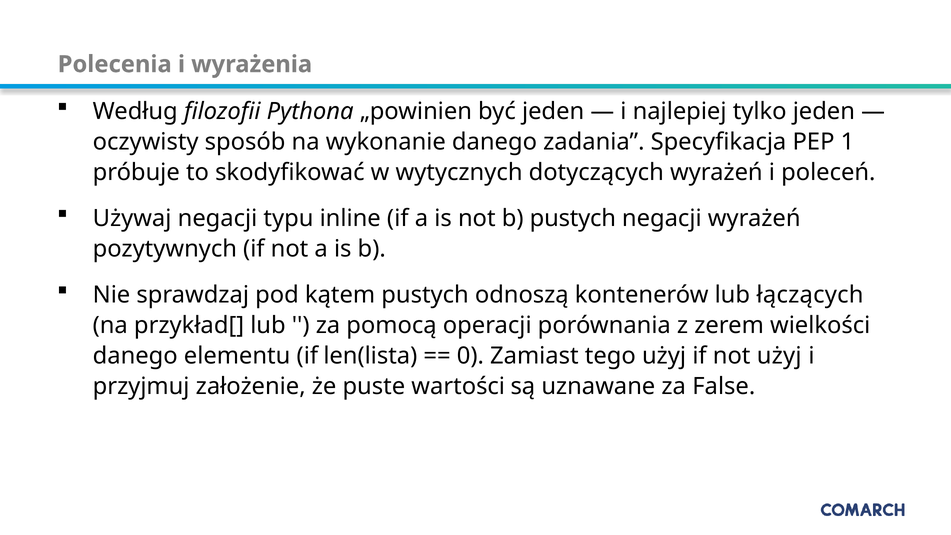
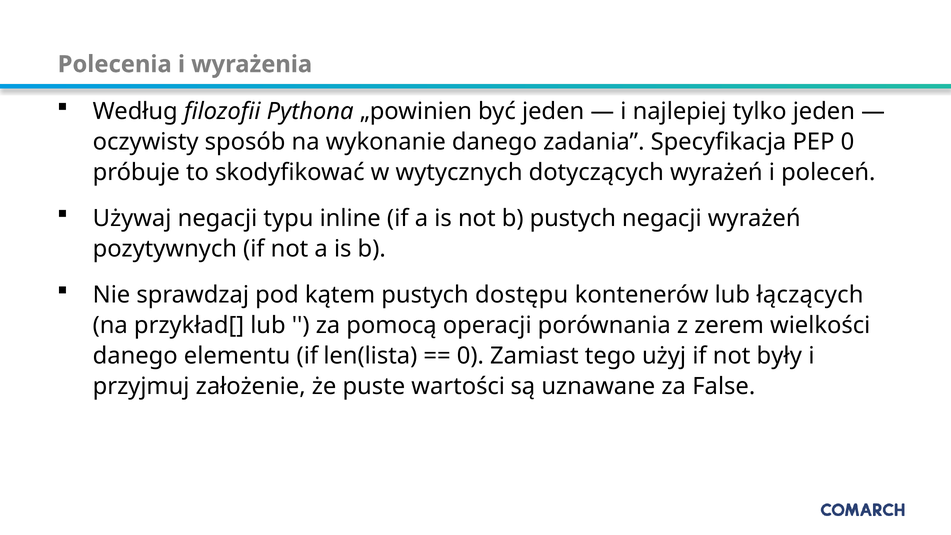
PEP 1: 1 -> 0
odnoszą: odnoszą -> dostępu
not użyj: użyj -> były
